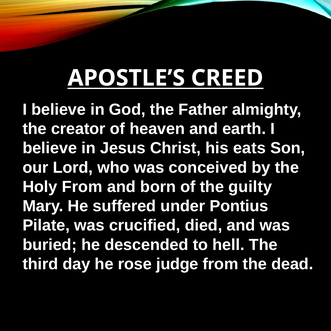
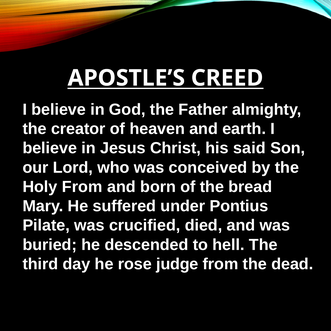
eats: eats -> said
guilty: guilty -> bread
